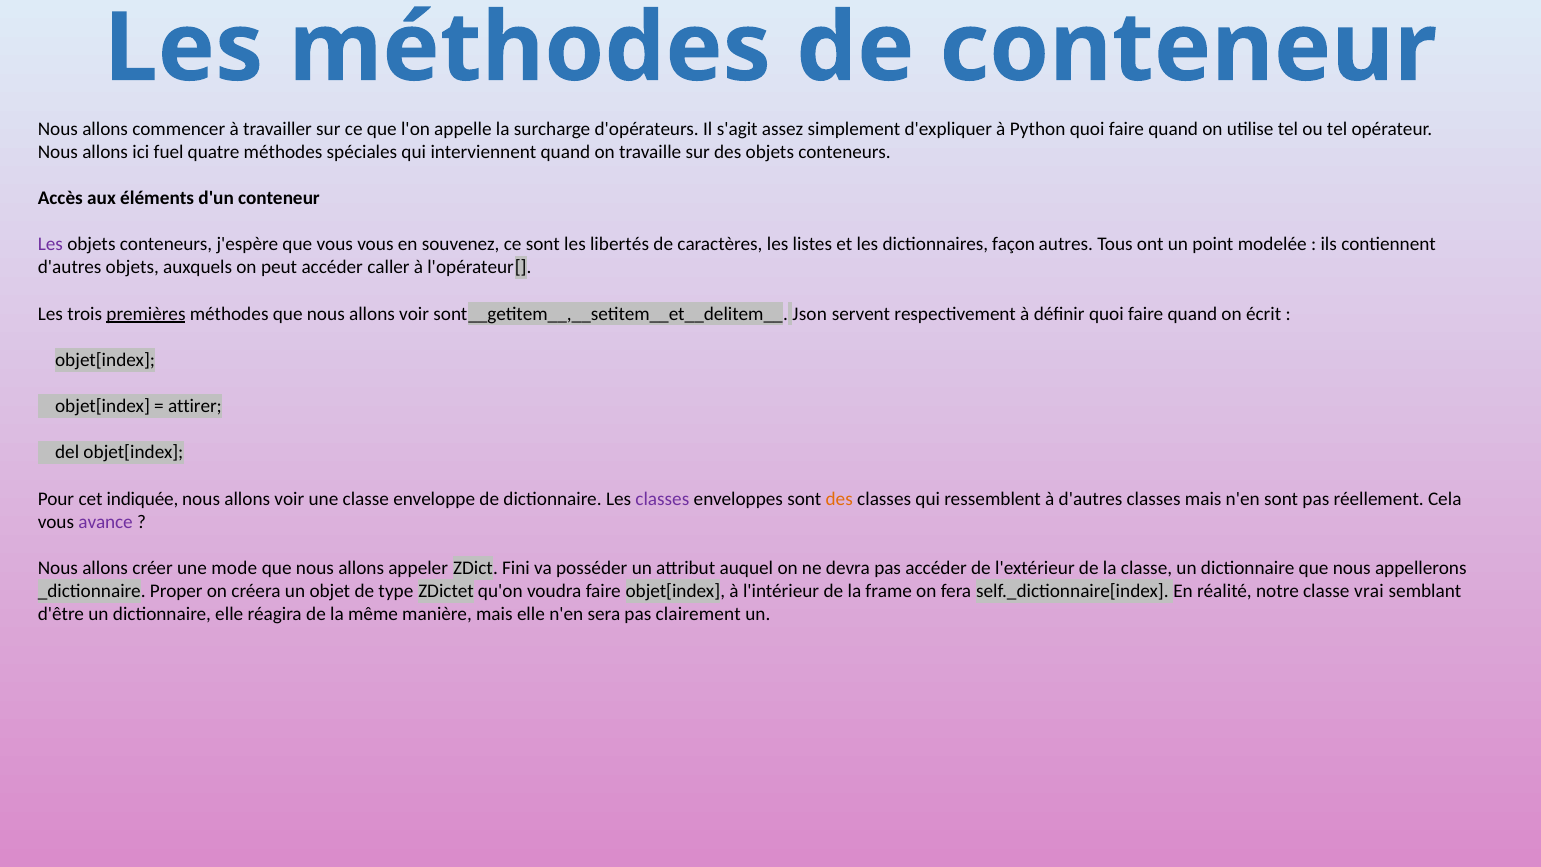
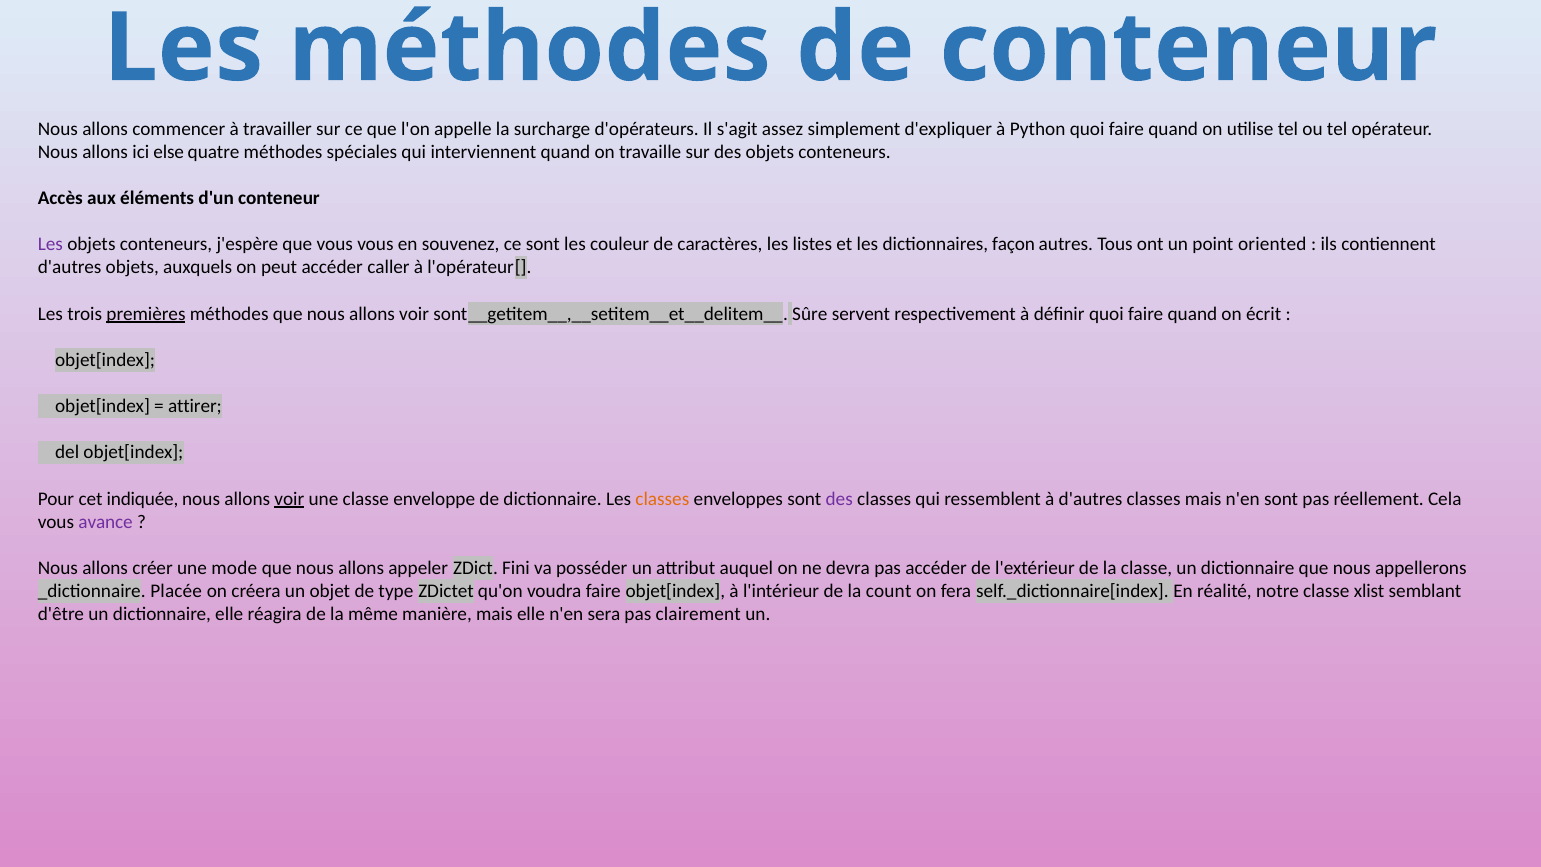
fuel: fuel -> else
libertés: libertés -> couleur
modelée: modelée -> oriented
Json: Json -> Sûre
voir at (289, 499) underline: none -> present
classes at (662, 499) colour: purple -> orange
des at (839, 499) colour: orange -> purple
Proper: Proper -> Placée
frame: frame -> count
vrai: vrai -> xlist
